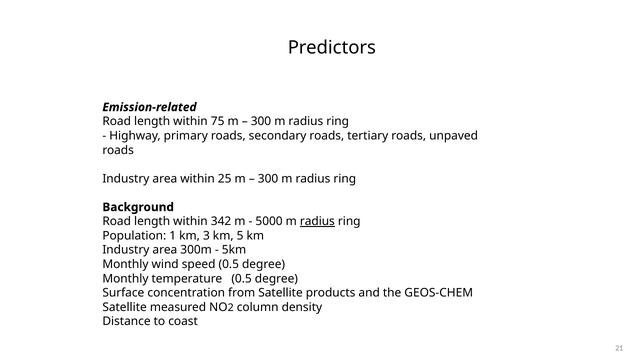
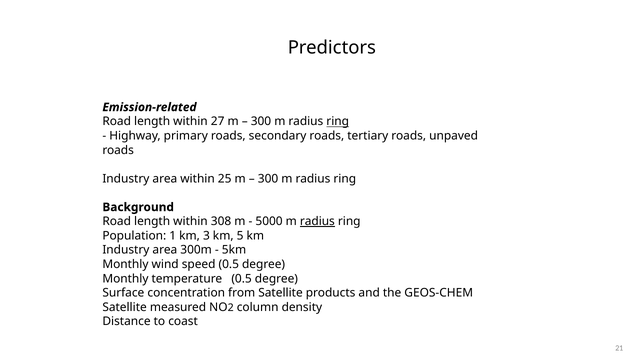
75: 75 -> 27
ring at (338, 122) underline: none -> present
342: 342 -> 308
